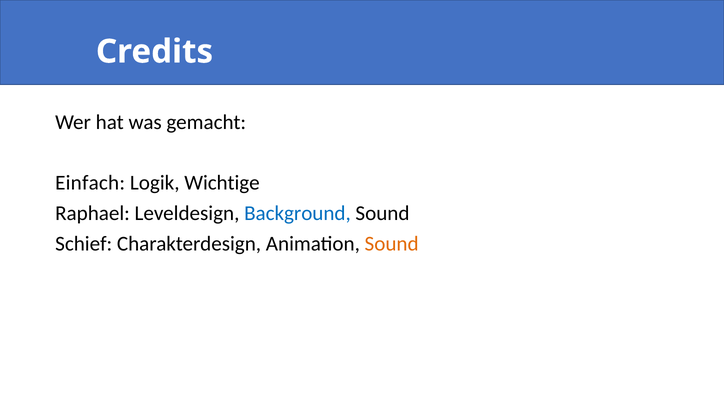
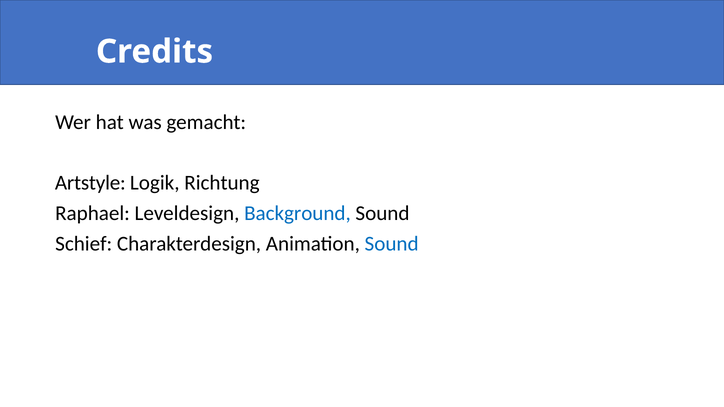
Einfach: Einfach -> Artstyle
Wichtige: Wichtige -> Richtung
Sound at (392, 244) colour: orange -> blue
